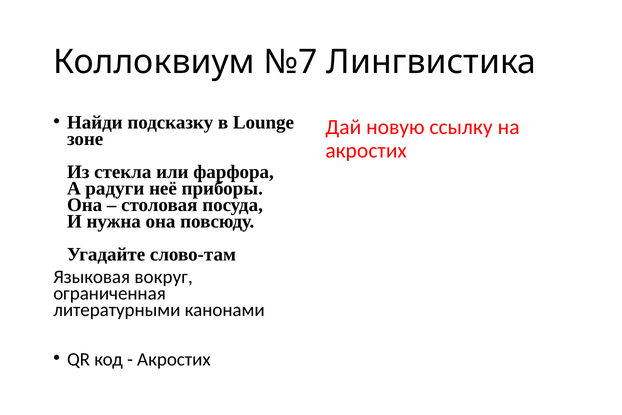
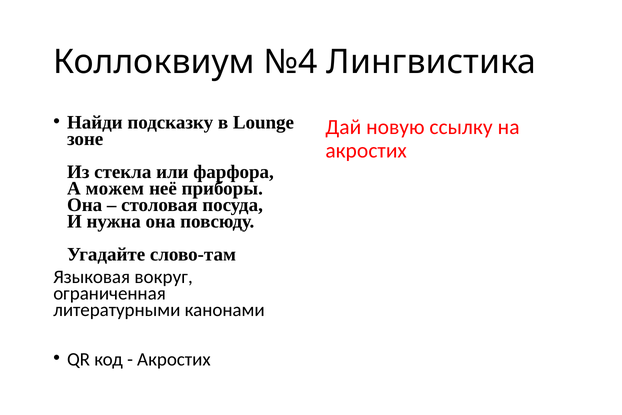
№7: №7 -> №4
радуги: радуги -> можем
